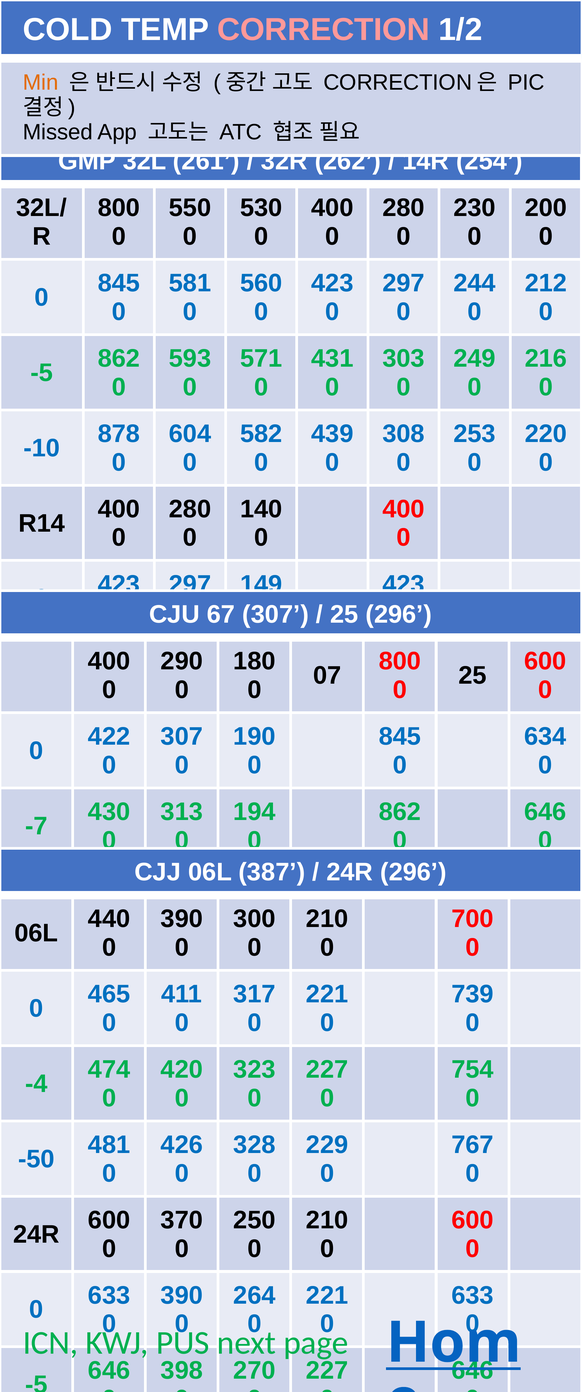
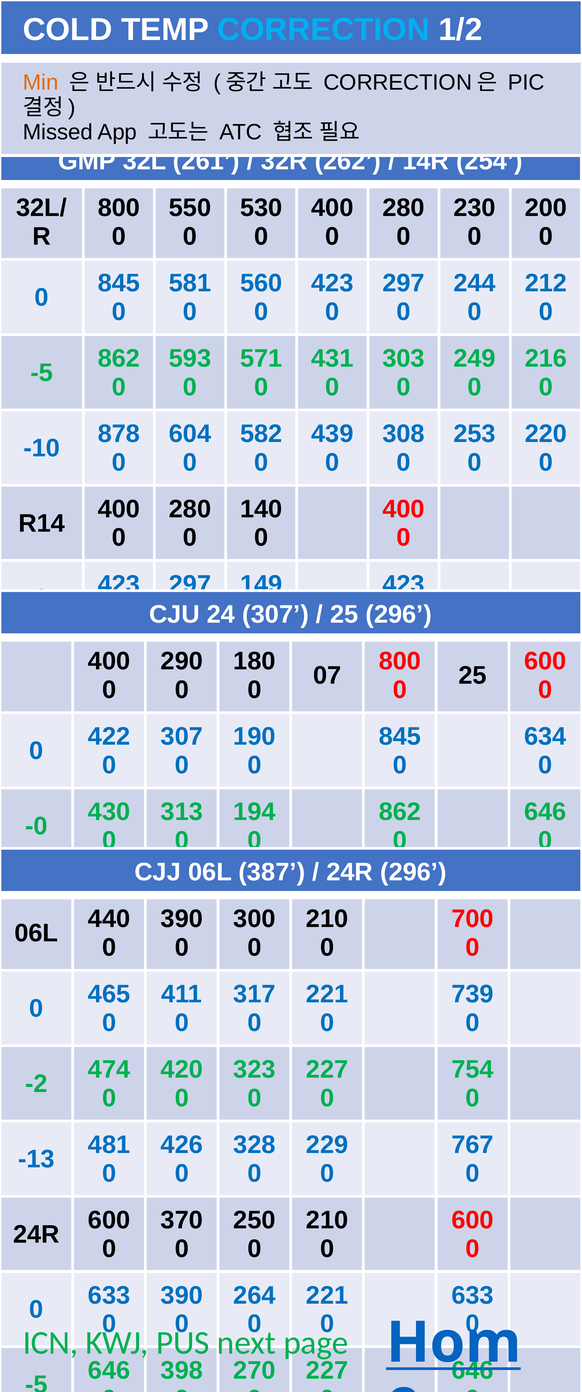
CORRECTION at (324, 30) colour: pink -> light blue
67: 67 -> 24
-7: -7 -> -0
-4: -4 -> -2
-50: -50 -> -13
